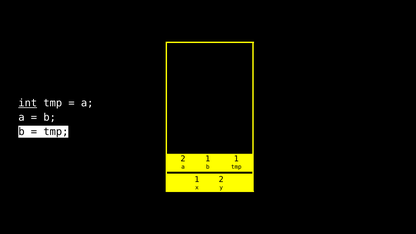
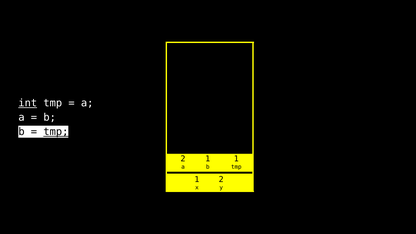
tmp at (56, 132) underline: none -> present
